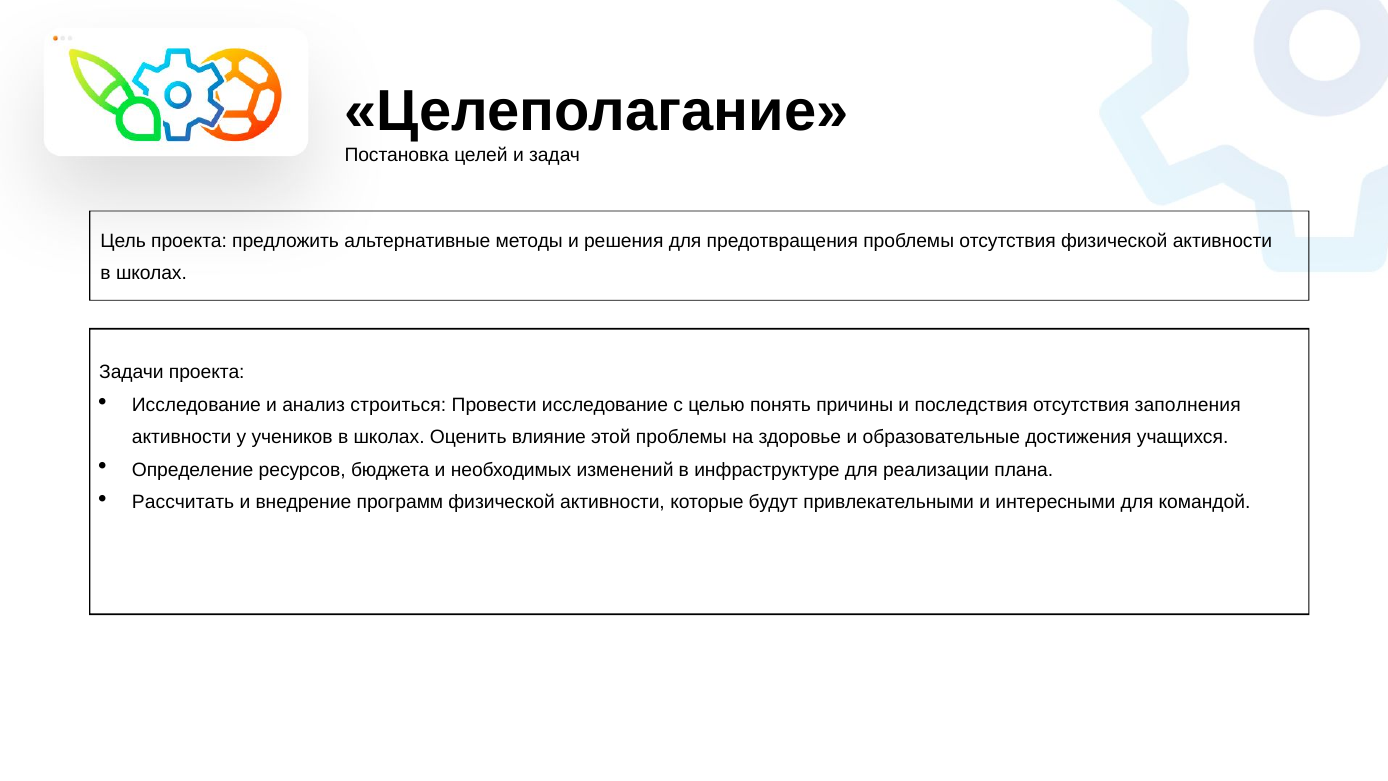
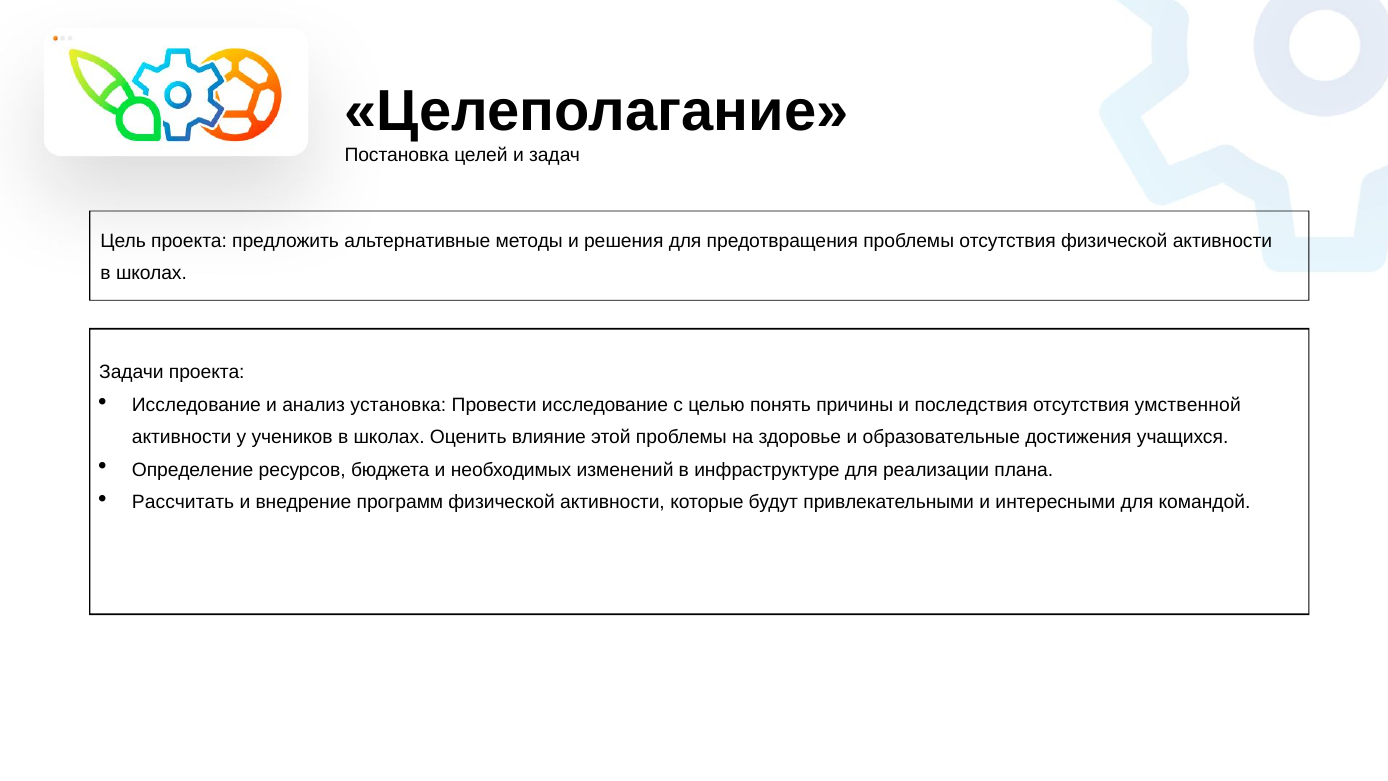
строиться: строиться -> установка
заполнения: заполнения -> умственной
